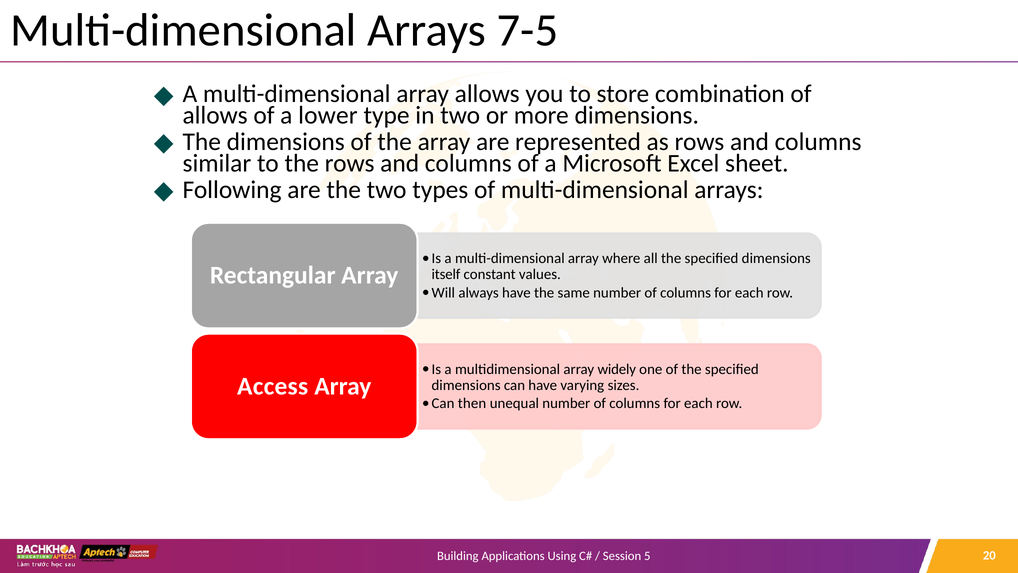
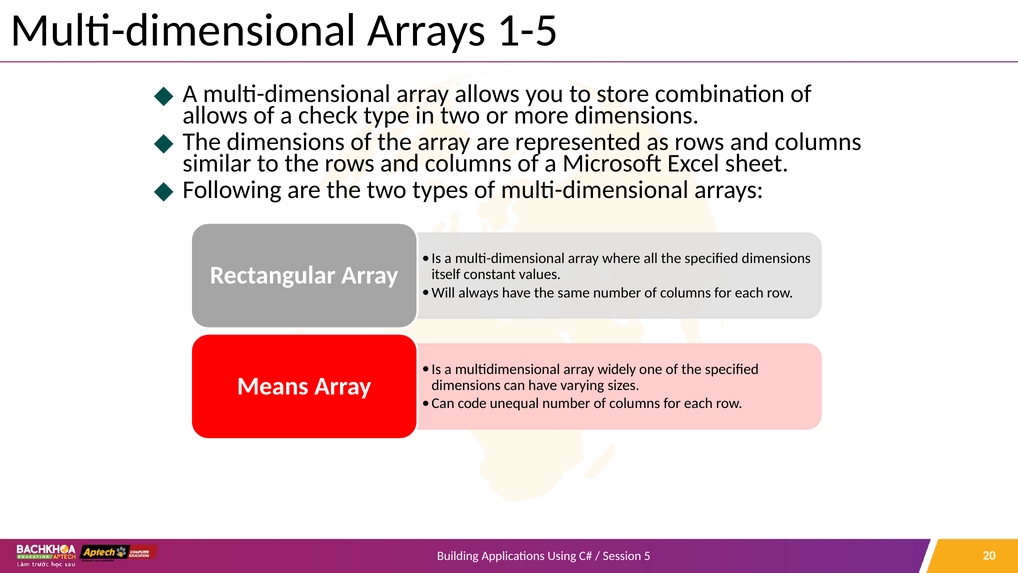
7-5: 7-5 -> 1-5
lower: lower -> check
Access: Access -> Means
then: then -> code
